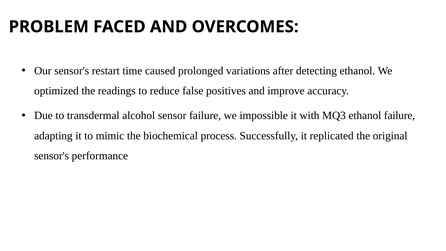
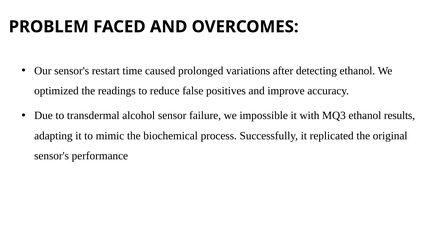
ethanol failure: failure -> results
